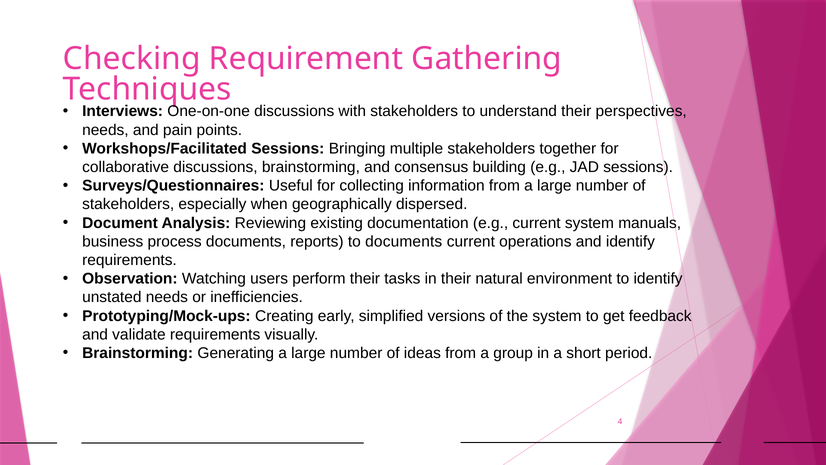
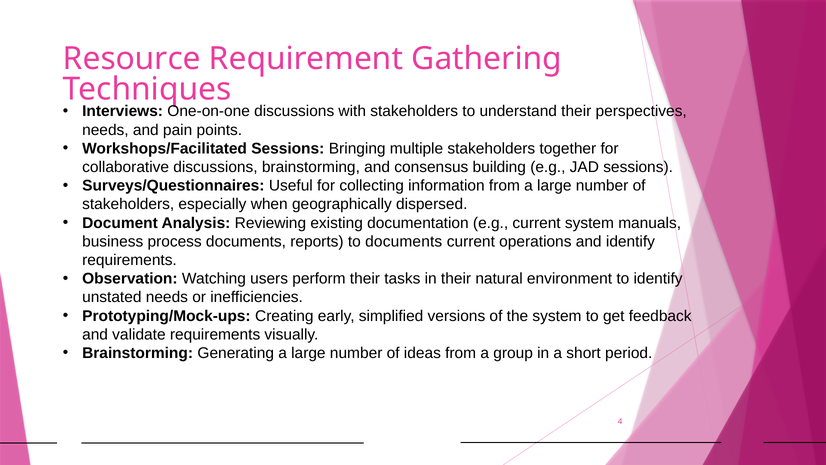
Checking: Checking -> Resource
